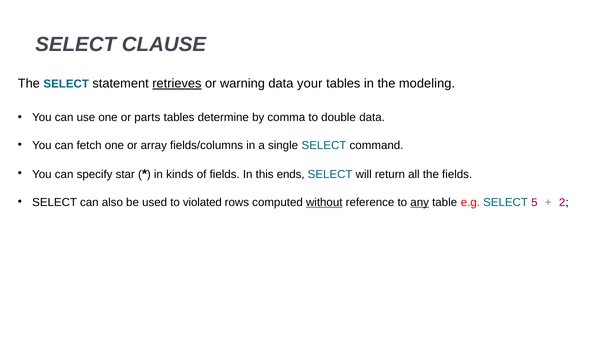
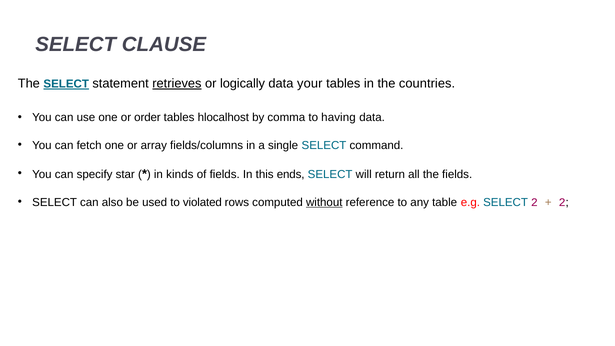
SELECT at (66, 84) underline: none -> present
warning: warning -> logically
modeling: modeling -> countries
parts: parts -> order
determine: determine -> hlocalhost
double: double -> having
any underline: present -> none
SELECT 5: 5 -> 2
